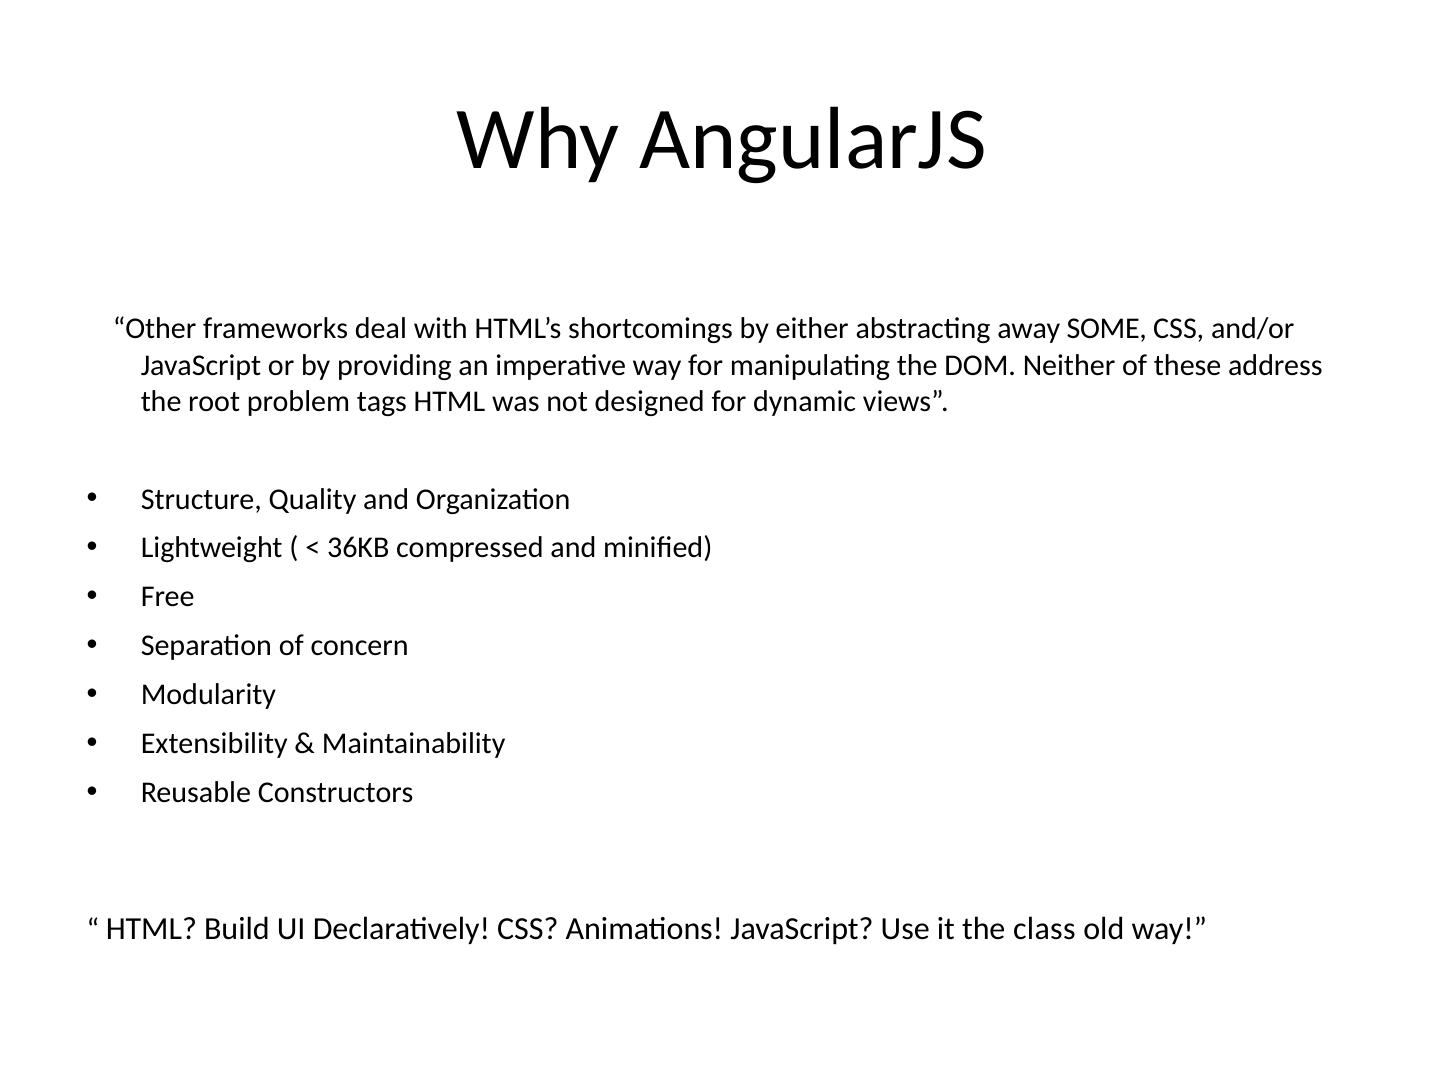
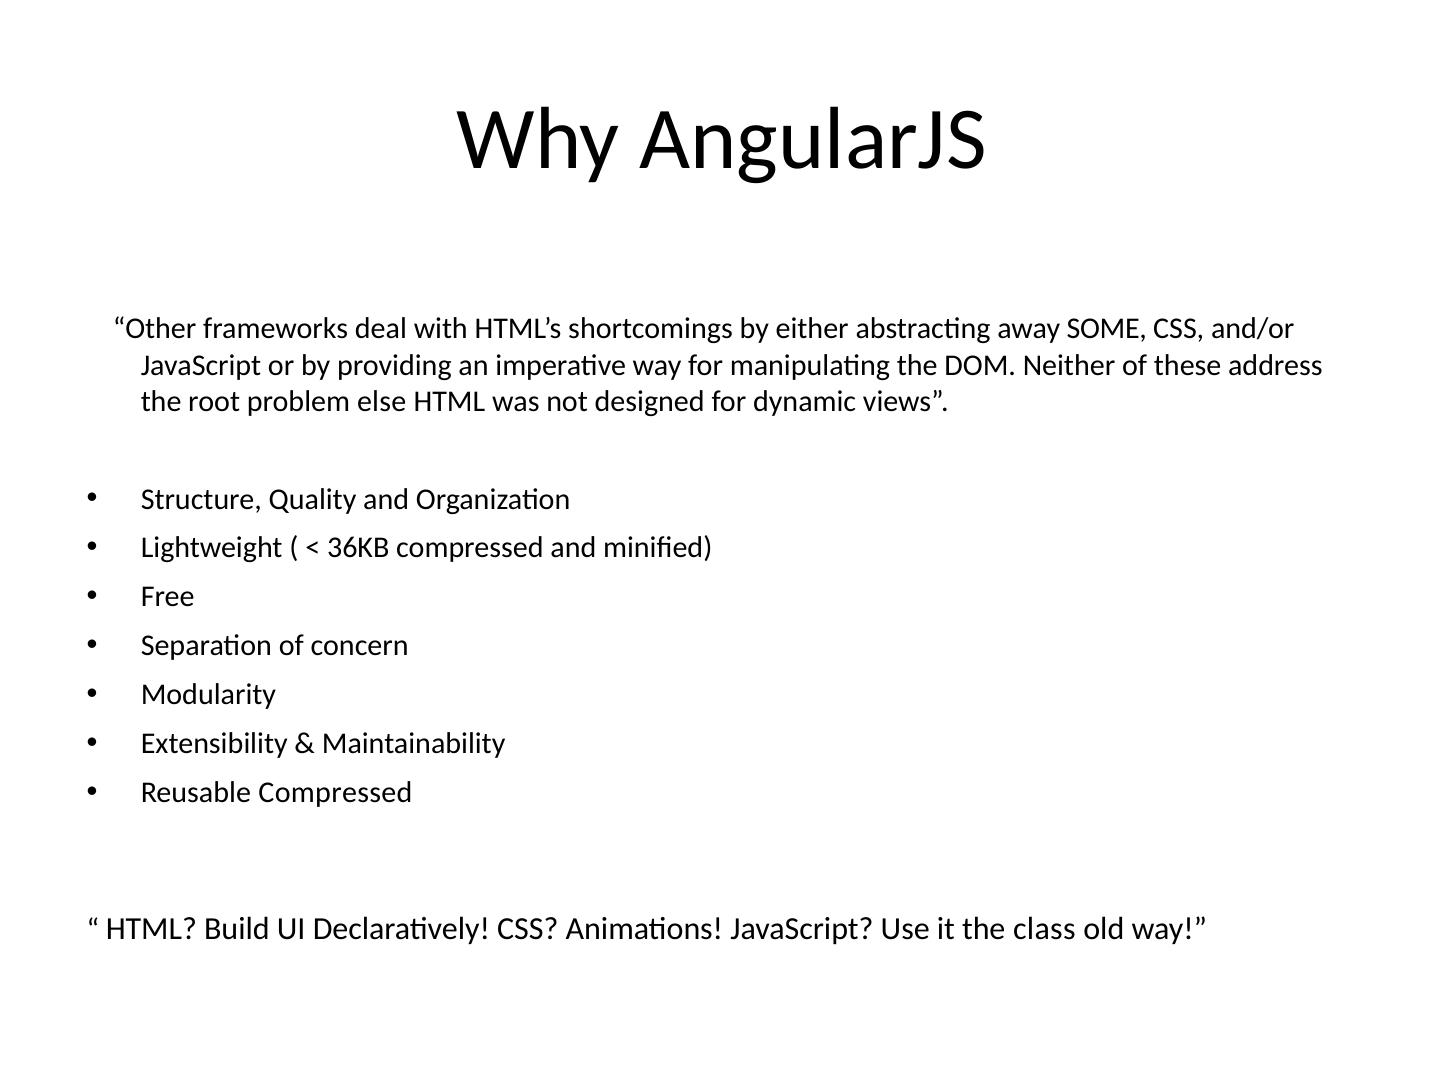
tags: tags -> else
Reusable Constructors: Constructors -> Compressed
